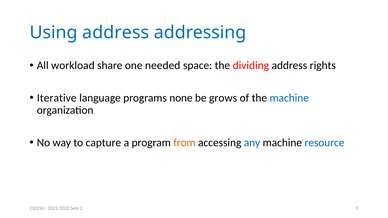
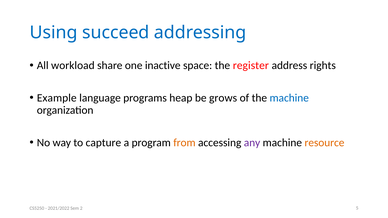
Using address: address -> succeed
needed: needed -> inactive
dividing: dividing -> register
Iterative: Iterative -> Example
none: none -> heap
any colour: blue -> purple
resource colour: blue -> orange
